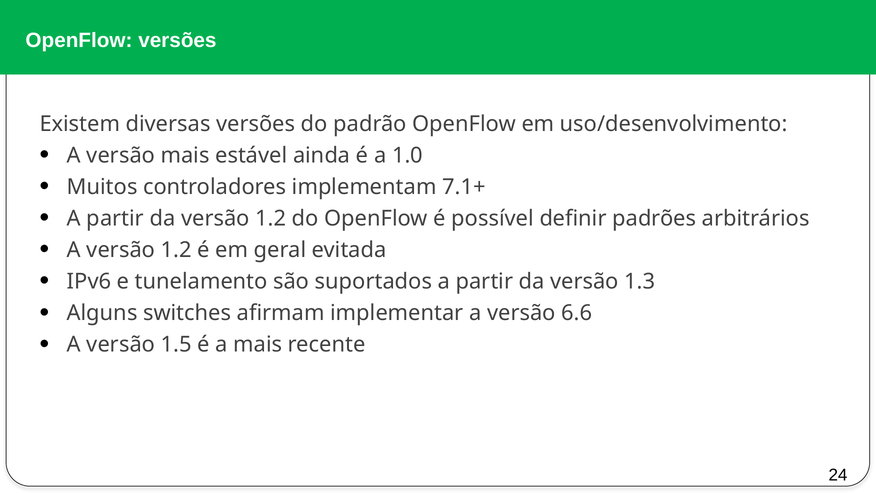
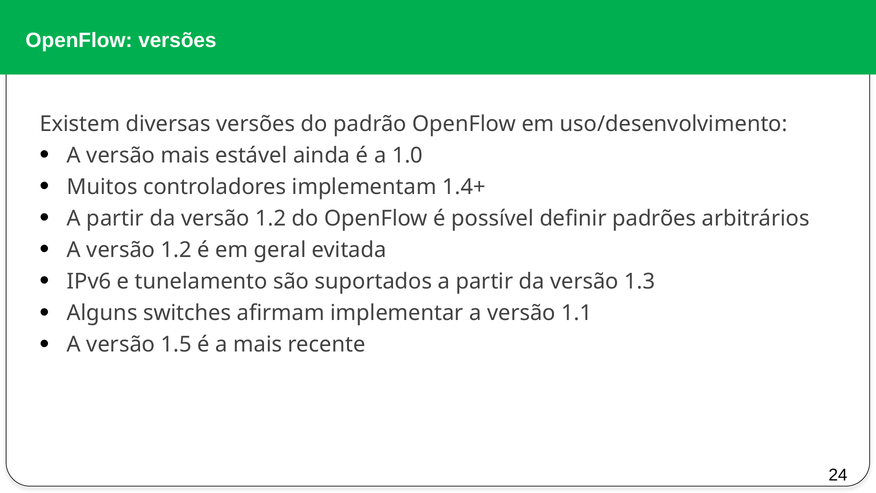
7.1+: 7.1+ -> 1.4+
6.6: 6.6 -> 1.1
